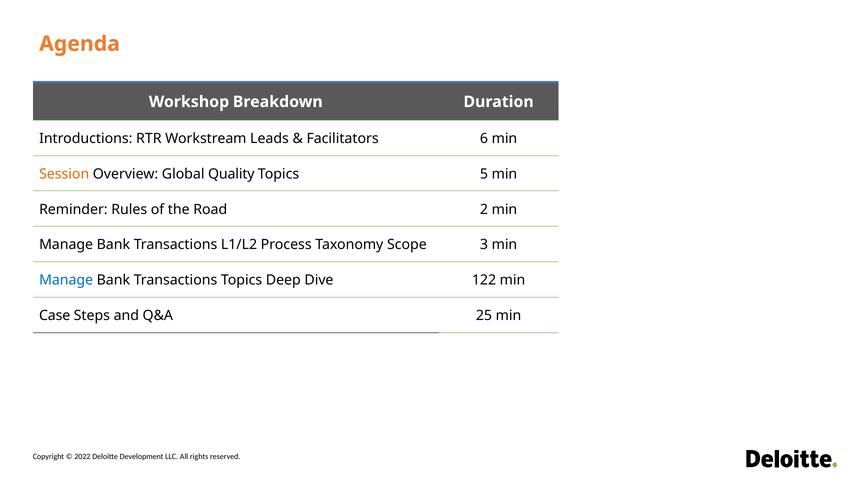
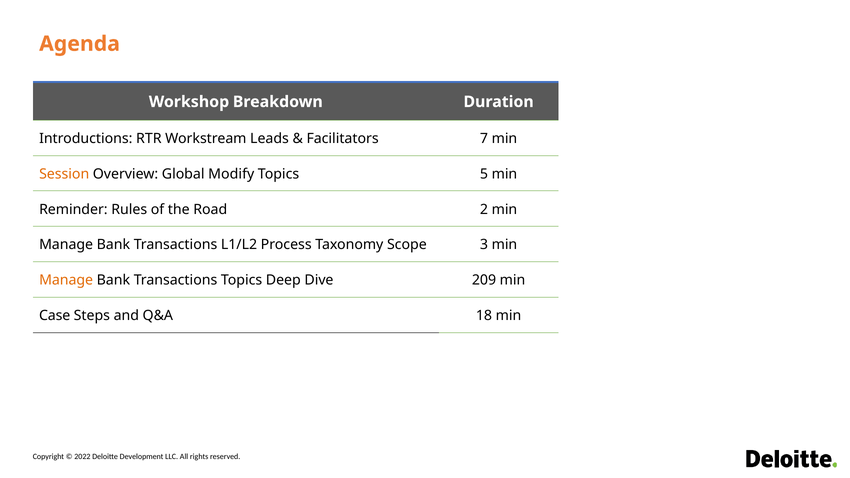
6: 6 -> 7
Quality: Quality -> Modify
Manage at (66, 280) colour: blue -> orange
122: 122 -> 209
25: 25 -> 18
